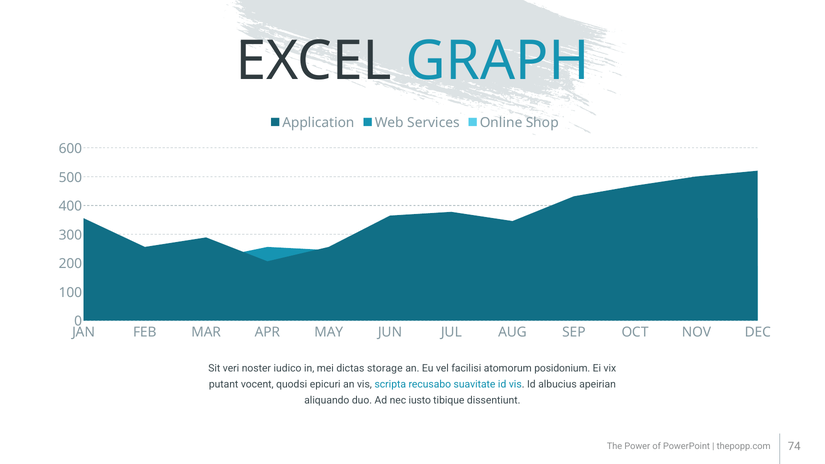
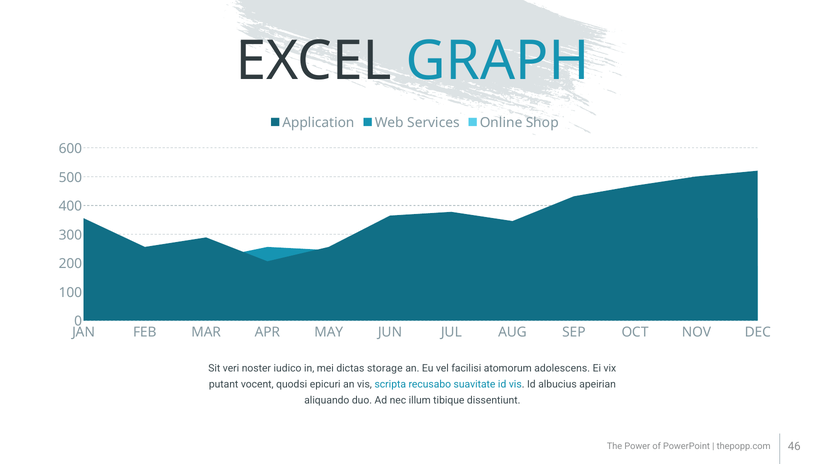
posidonium: posidonium -> adolescens
iusto: iusto -> illum
74: 74 -> 46
